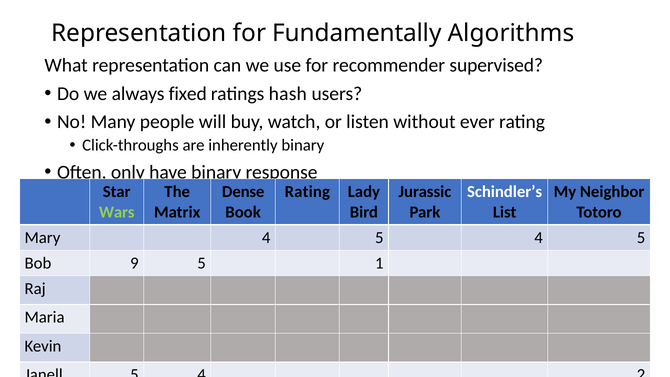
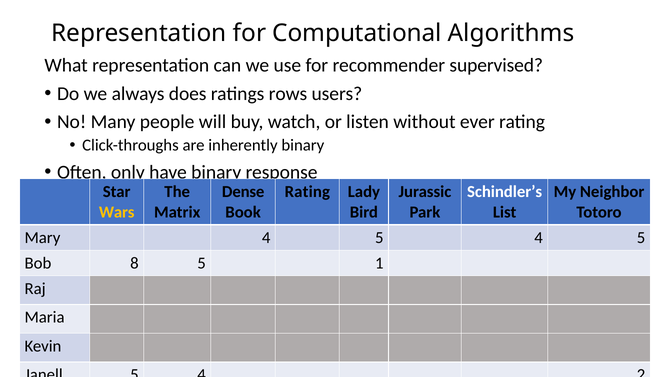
Fundamentally: Fundamentally -> Computational
fixed: fixed -> does
hash: hash -> rows
Wars colour: light green -> yellow
9: 9 -> 8
